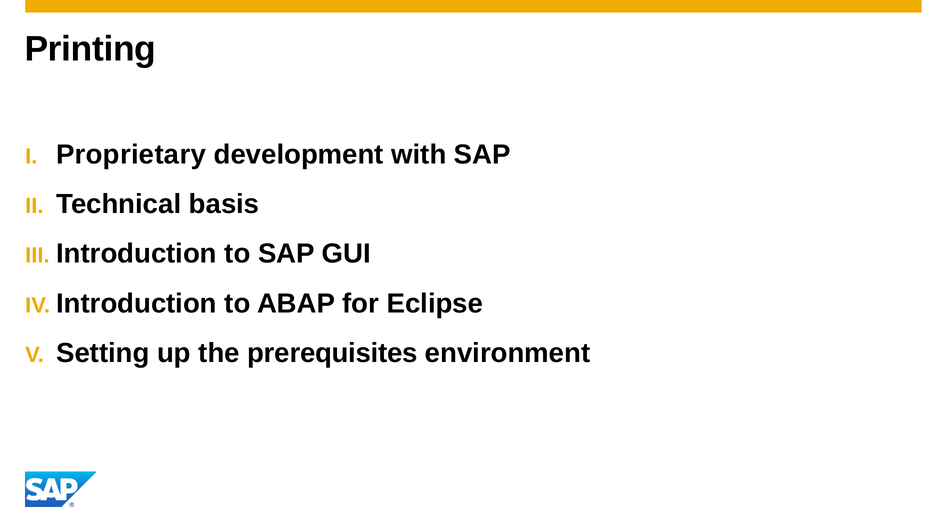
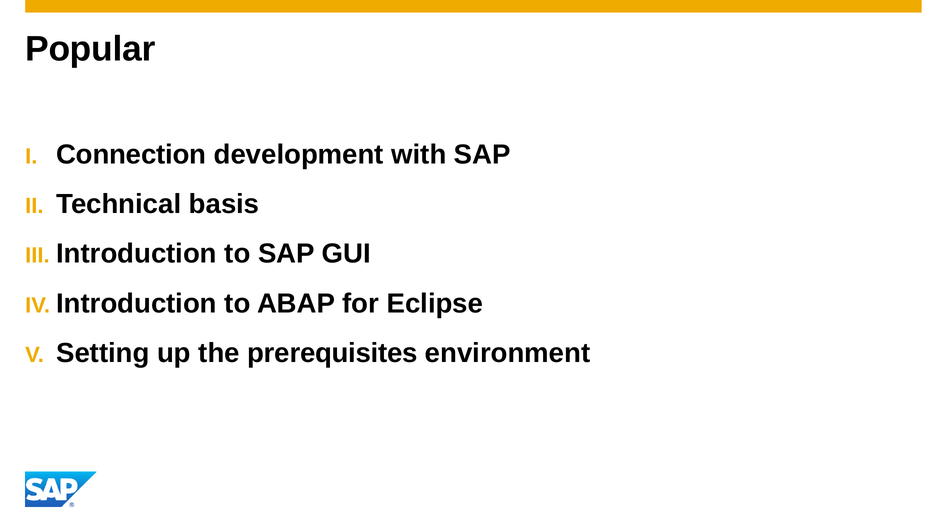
Printing: Printing -> Popular
Proprietary: Proprietary -> Connection
